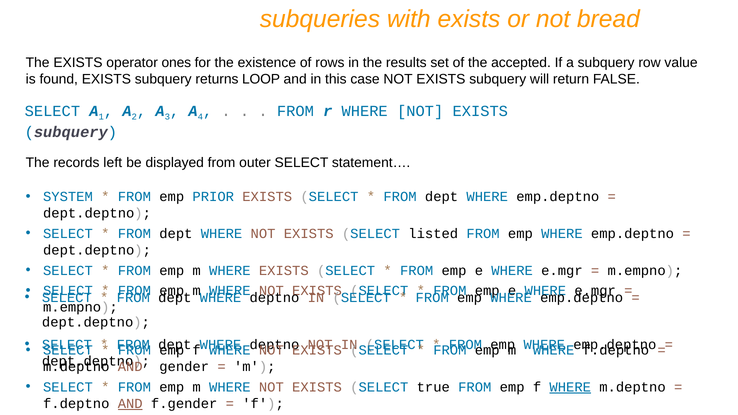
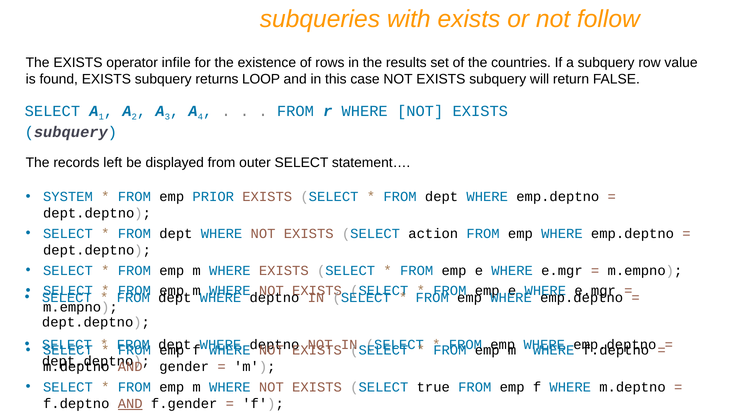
bread: bread -> follow
ones: ones -> infile
accepted: accepted -> countries
listed: listed -> action
WHERE at (570, 387) underline: present -> none
